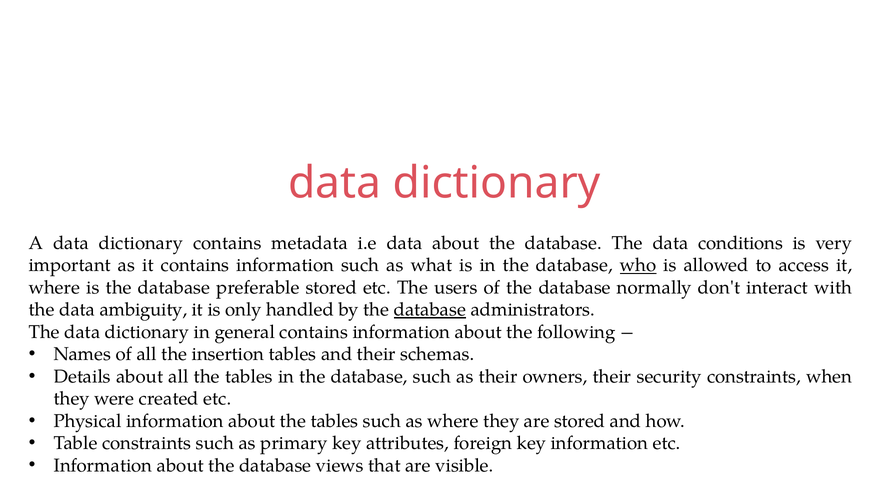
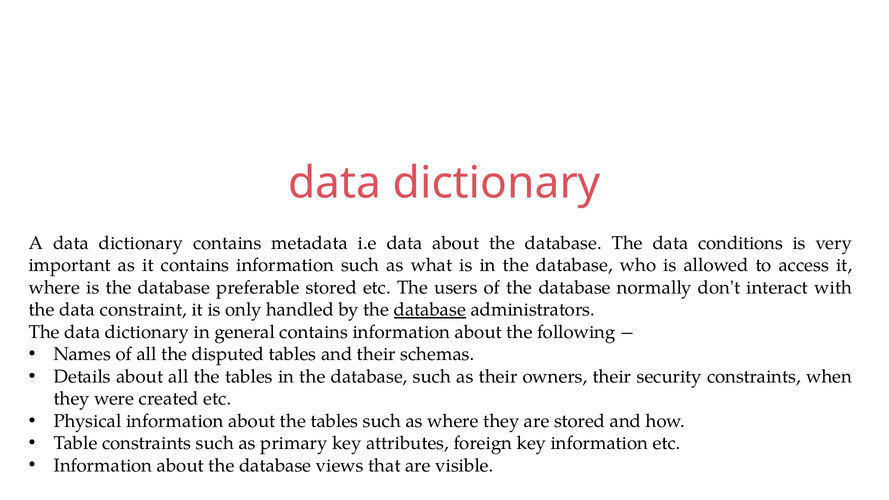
who underline: present -> none
ambiguity: ambiguity -> constraint
insertion: insertion -> disputed
